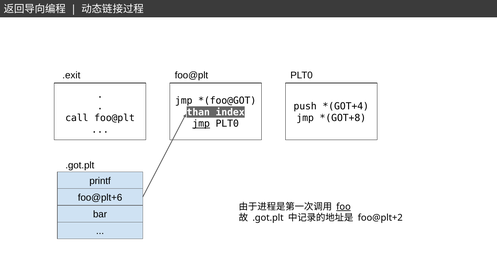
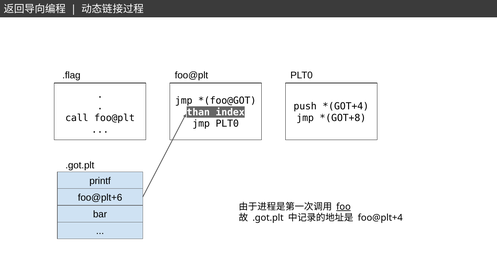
.exit: .exit -> .flag
jmp at (201, 124) underline: present -> none
foo@plt+2: foo@plt+2 -> foo@plt+4
